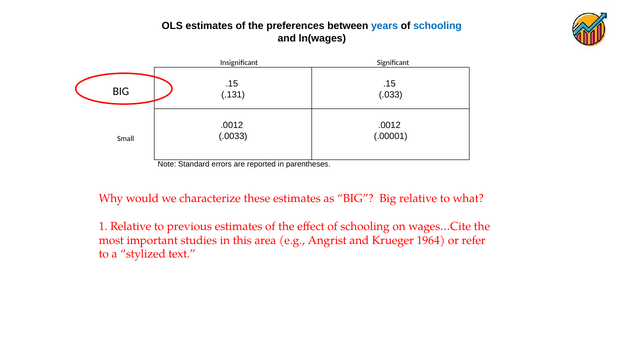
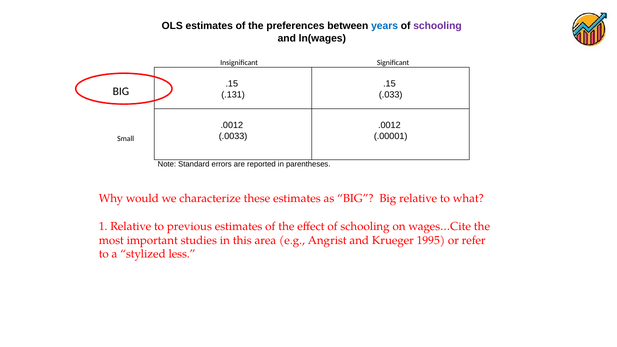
schooling at (437, 26) colour: blue -> purple
1964: 1964 -> 1995
text: text -> less
